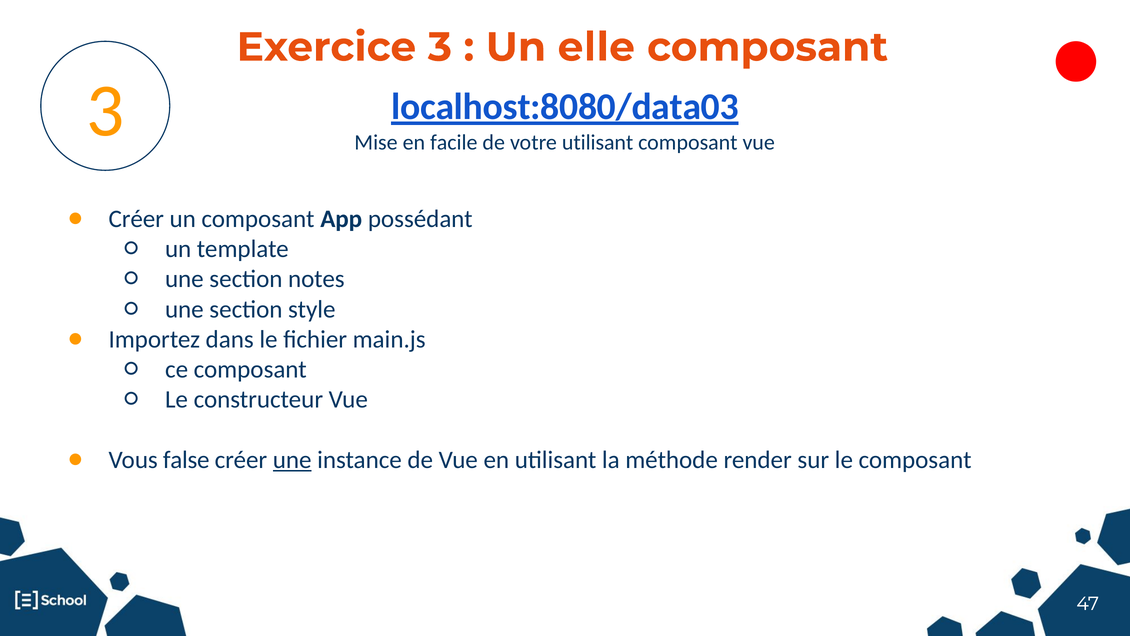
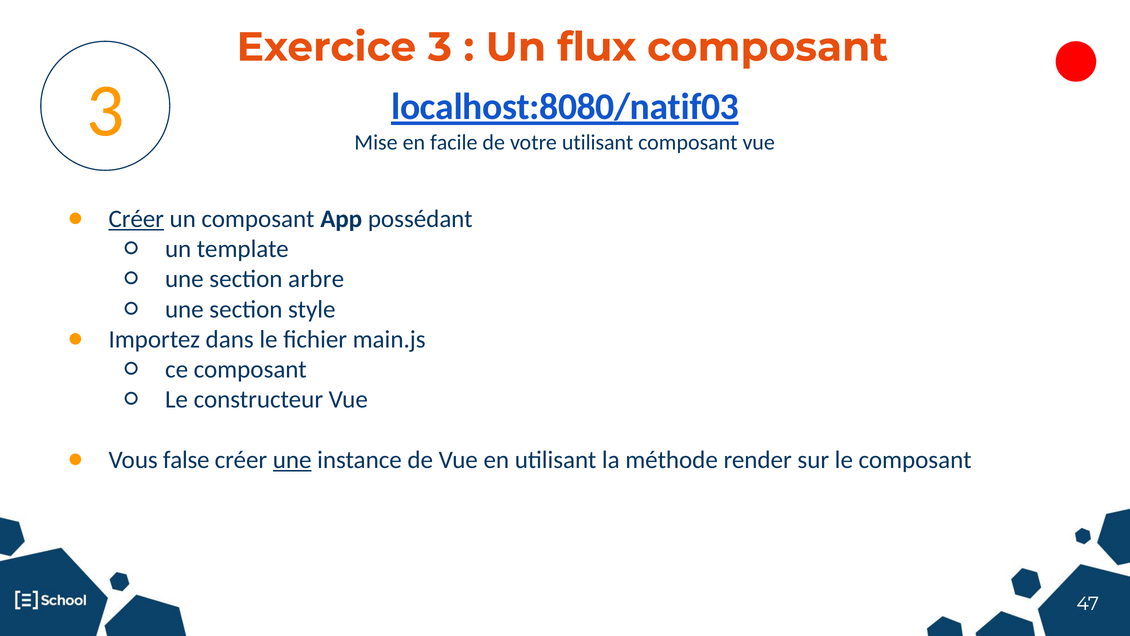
elle: elle -> flux
localhost:8080/data03: localhost:8080/data03 -> localhost:8080/natif03
Créer at (136, 219) underline: none -> present
notes: notes -> arbre
